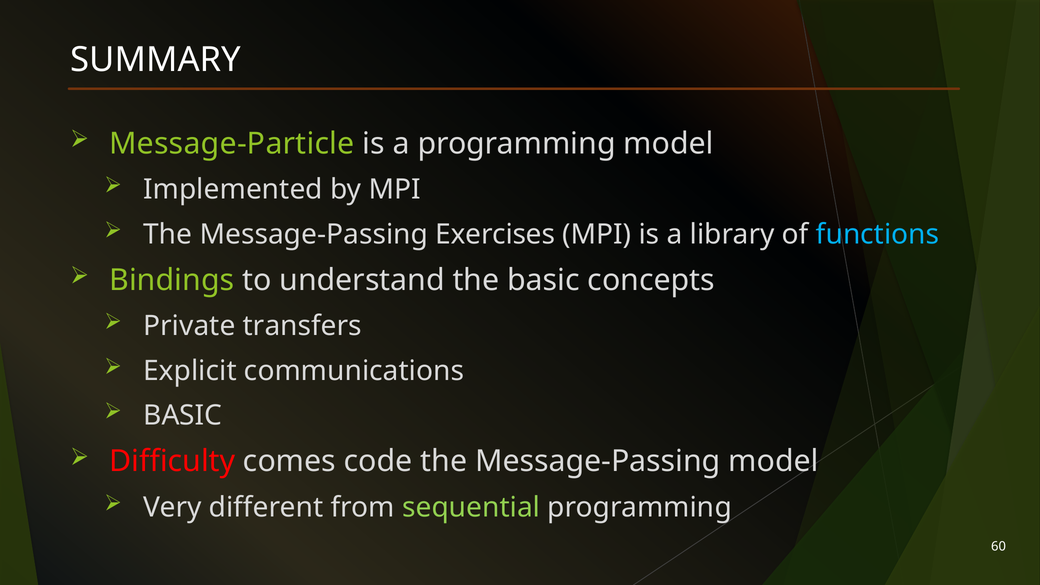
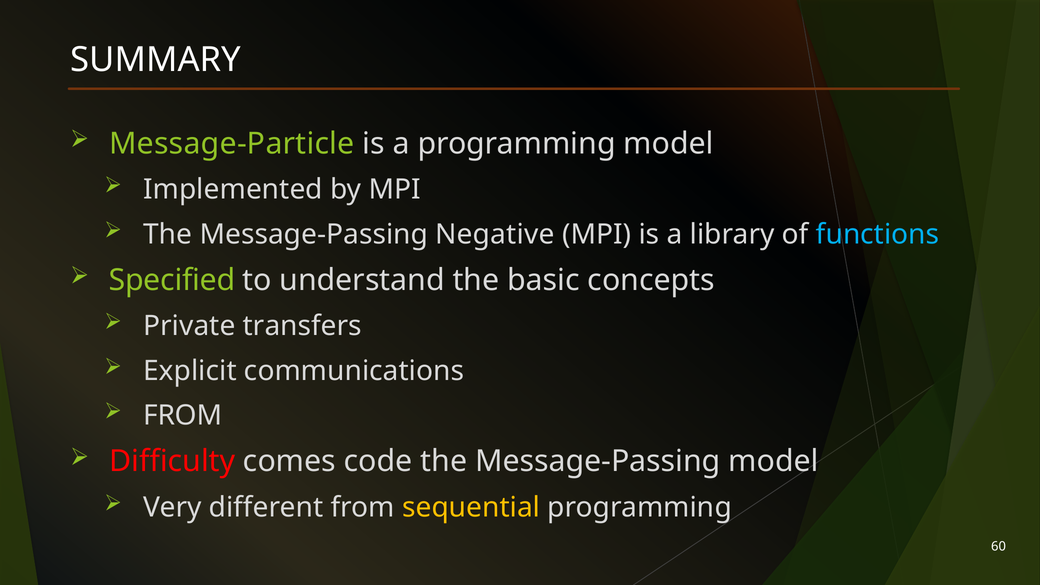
Exercises: Exercises -> Negative
Bindings: Bindings -> Specified
BASIC at (183, 415): BASIC -> FROM
sequential colour: light green -> yellow
